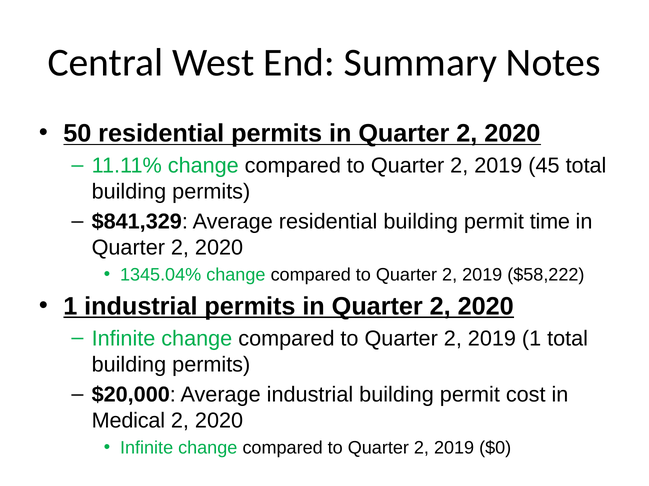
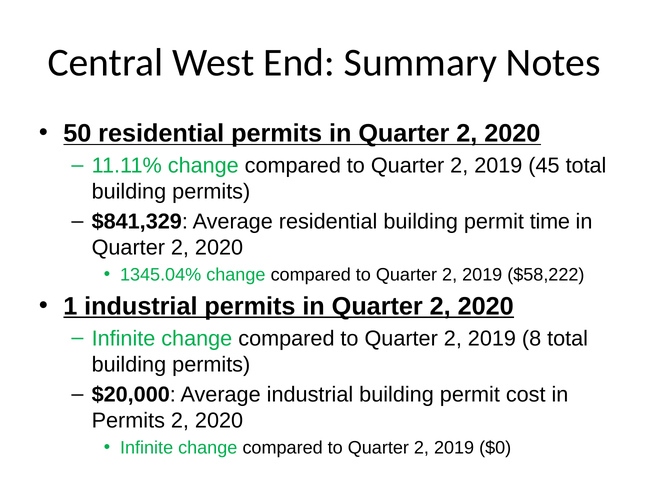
2019 1: 1 -> 8
Medical at (128, 421): Medical -> Permits
